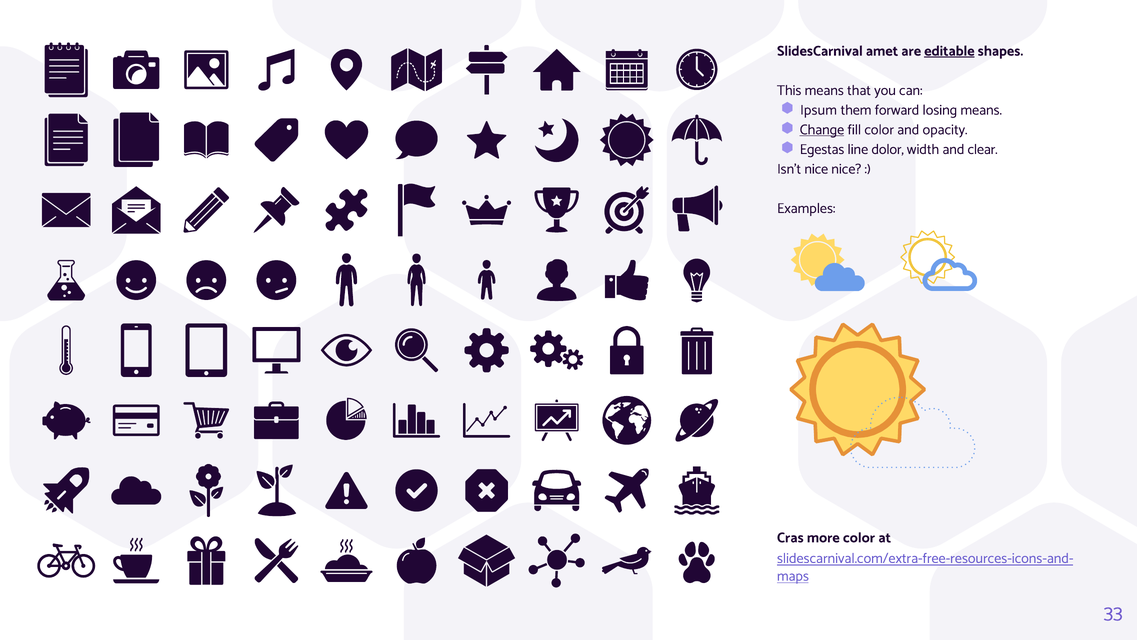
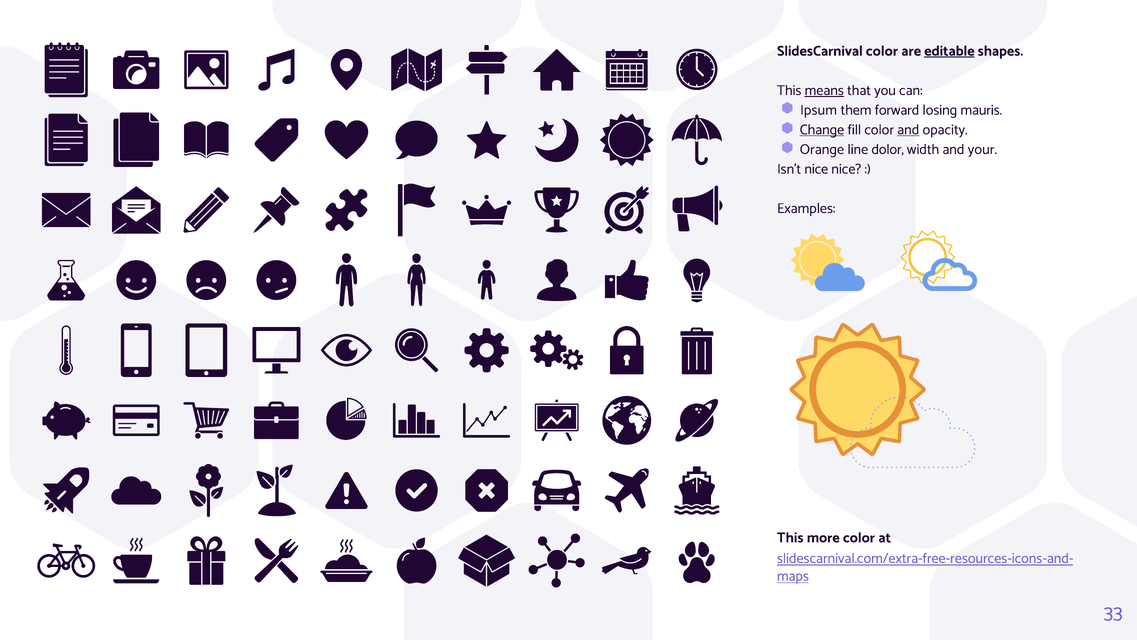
SlidesCarnival amet: amet -> color
means at (824, 90) underline: none -> present
losing means: means -> mauris
and at (908, 130) underline: none -> present
Egestas: Egestas -> Orange
clear: clear -> your
Cras at (790, 537): Cras -> This
